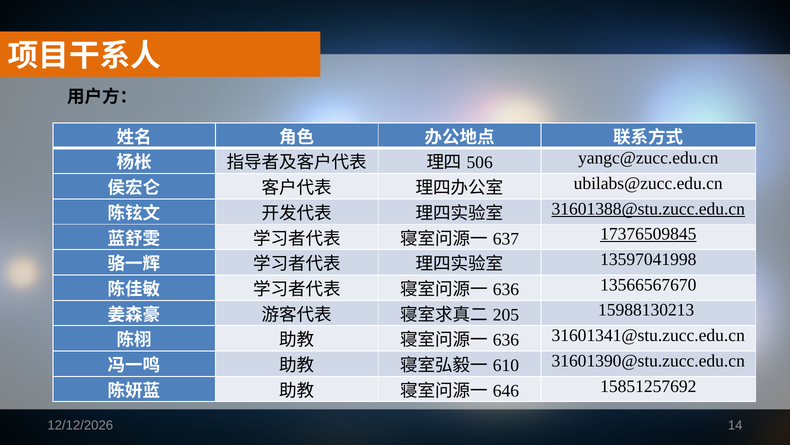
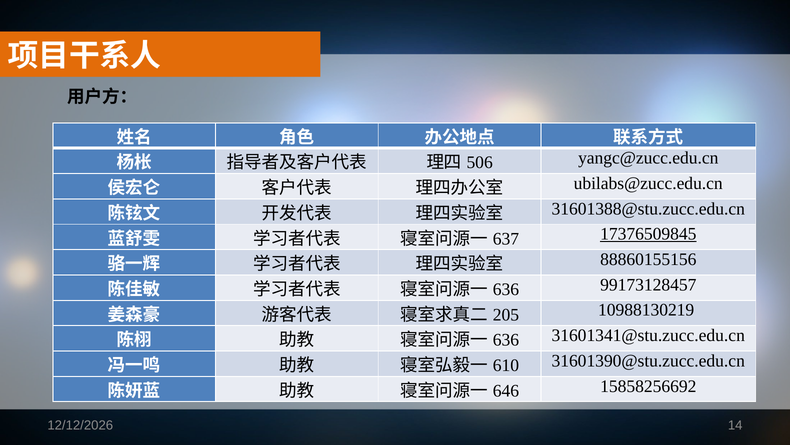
31601388@stu.zucc.edu.cn underline: present -> none
13597041998: 13597041998 -> 88860155156
13566567670: 13566567670 -> 99173128457
15988130213: 15988130213 -> 10988130219
15851257692: 15851257692 -> 15858256692
